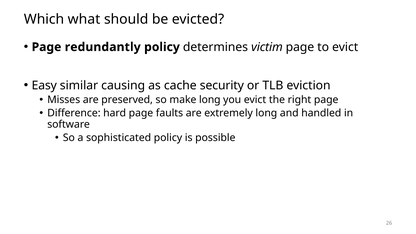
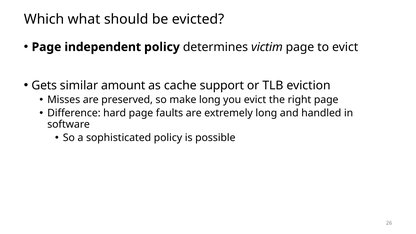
redundantly: redundantly -> independent
Easy: Easy -> Gets
causing: causing -> amount
security: security -> support
